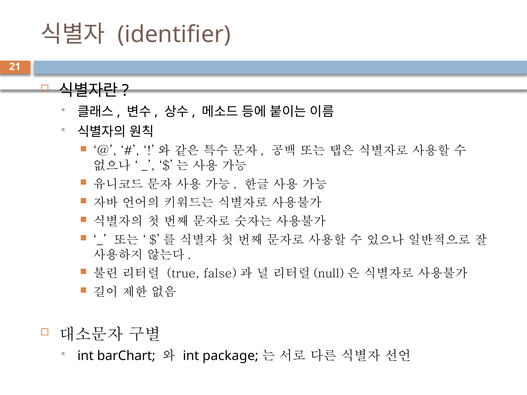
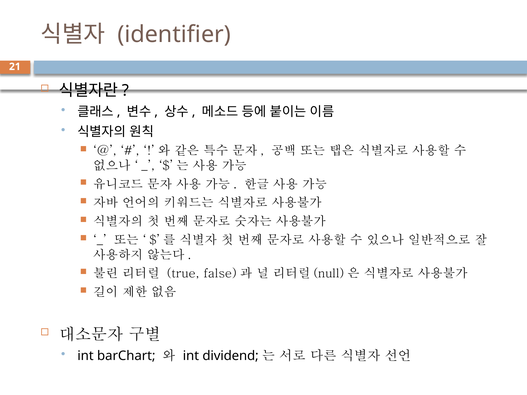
package: package -> dividend
